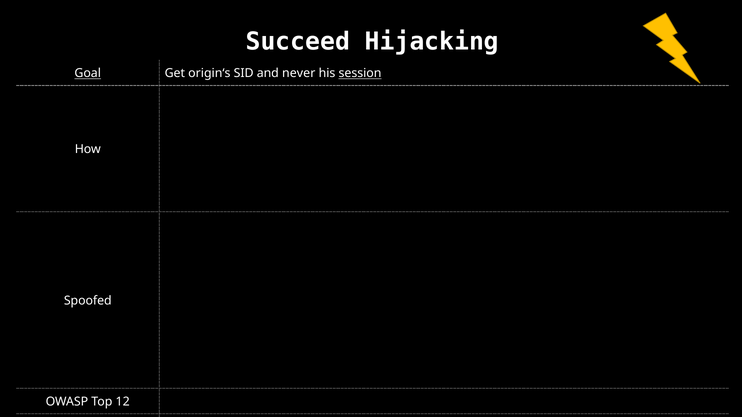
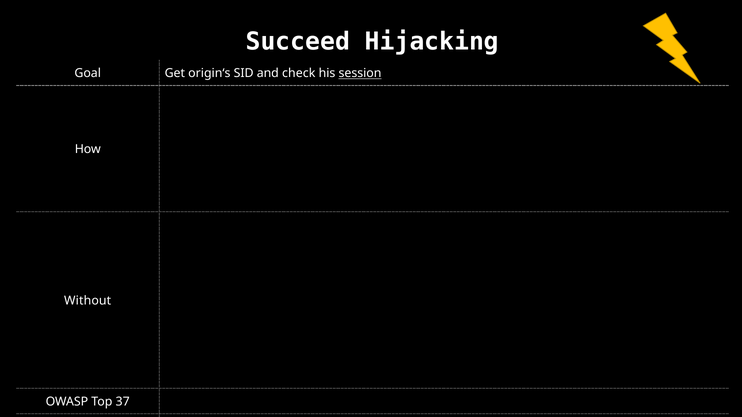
Goal underline: present -> none
never: never -> check
Spoofed: Spoofed -> Without
12: 12 -> 37
